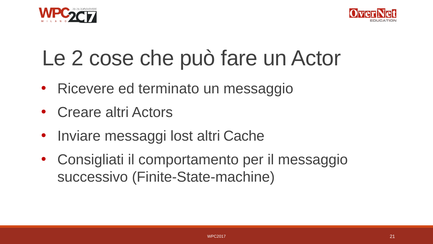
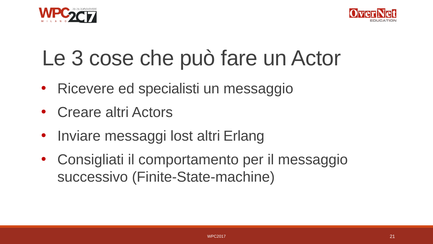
2: 2 -> 3
terminato: terminato -> specialisti
Cache: Cache -> Erlang
